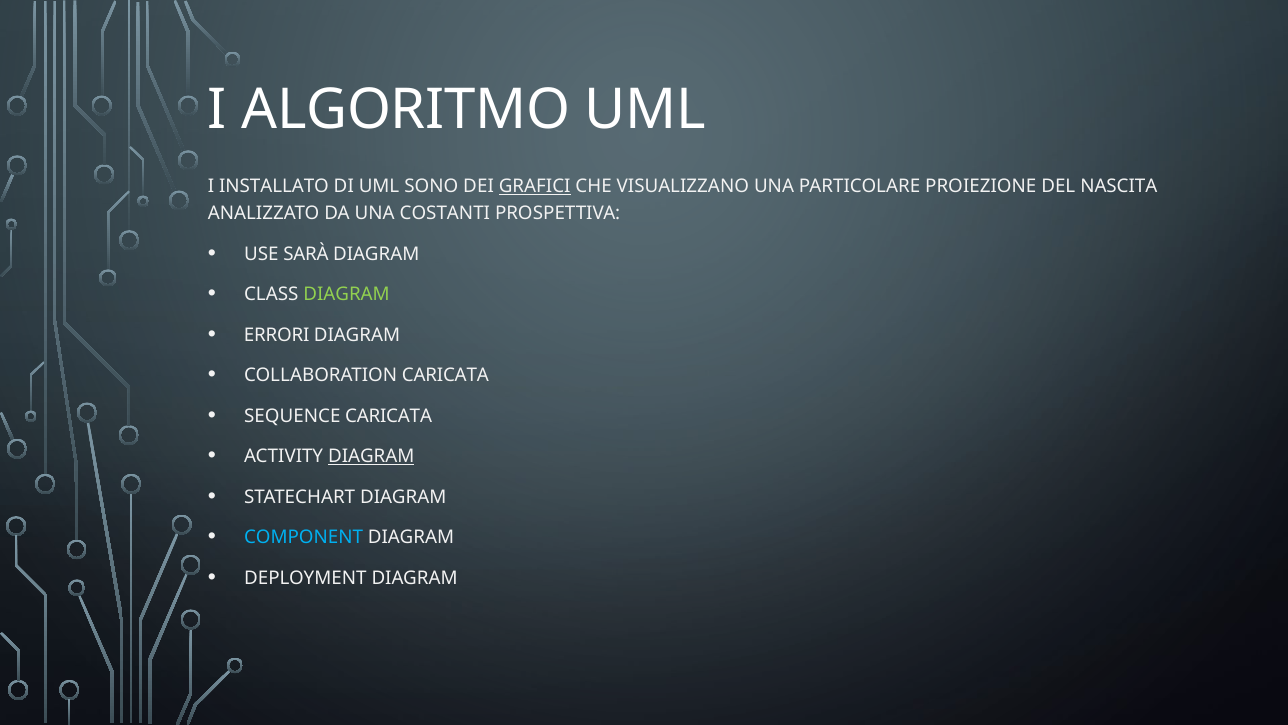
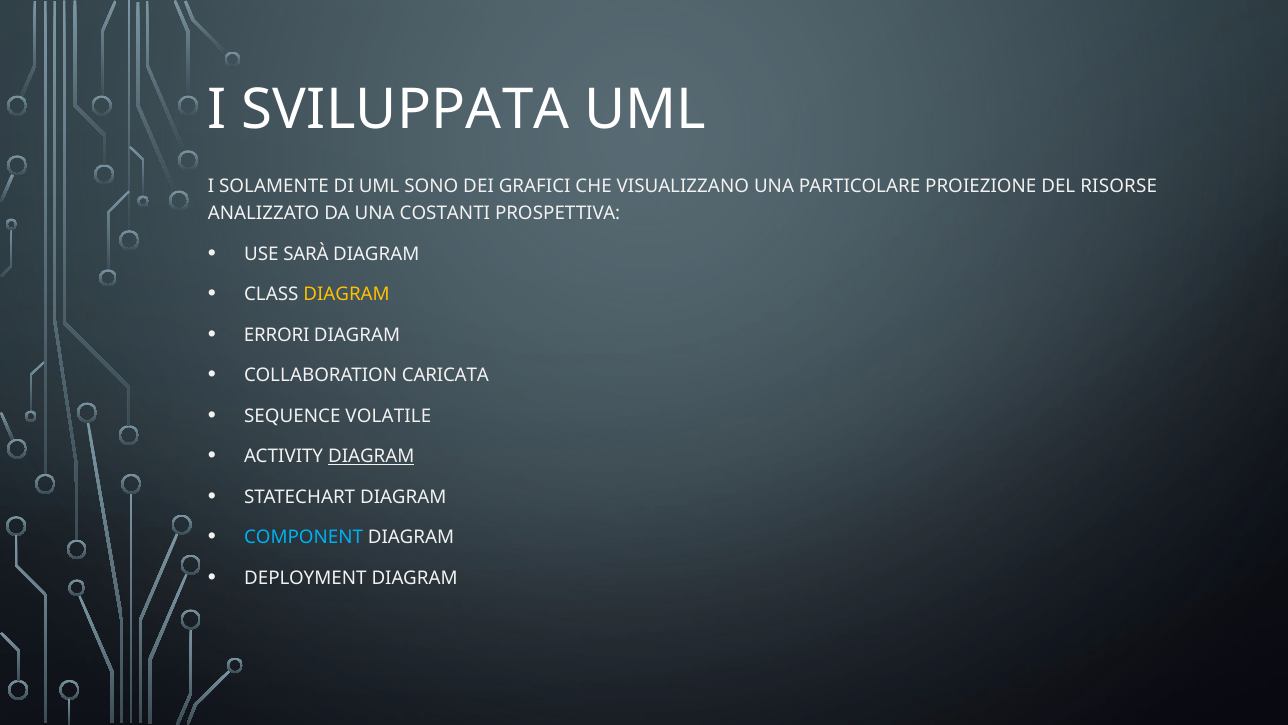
ALGORITMO: ALGORITMO -> SVILUPPATA
INSTALLATO: INSTALLATO -> SOLAMENTE
GRAFICI underline: present -> none
NASCITA: NASCITA -> RISORSE
DIAGRAM at (347, 294) colour: light green -> yellow
SEQUENCE CARICATA: CARICATA -> VOLATILE
